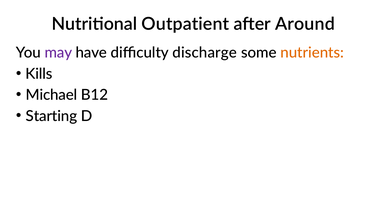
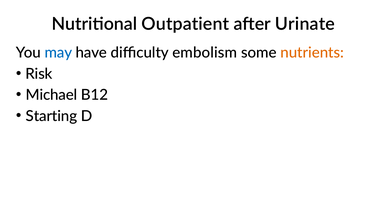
Around: Around -> Urinate
may colour: purple -> blue
discharge: discharge -> embolism
Kills: Kills -> Risk
